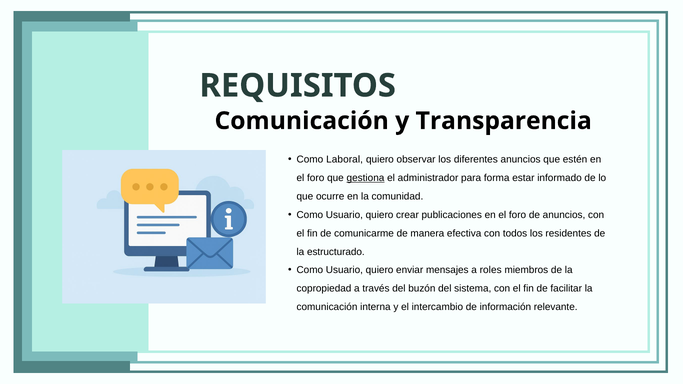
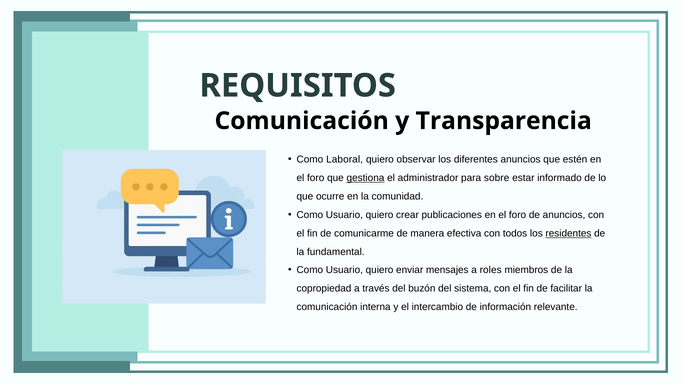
forma: forma -> sobre
residentes underline: none -> present
estructurado: estructurado -> fundamental
